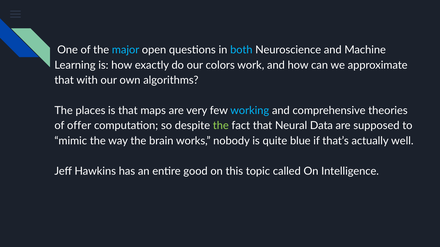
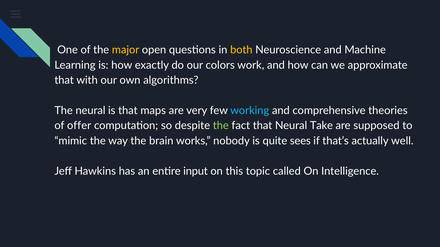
major colour: light blue -> yellow
both colour: light blue -> yellow
The places: places -> neural
Data: Data -> Take
blue: blue -> sees
good: good -> input
